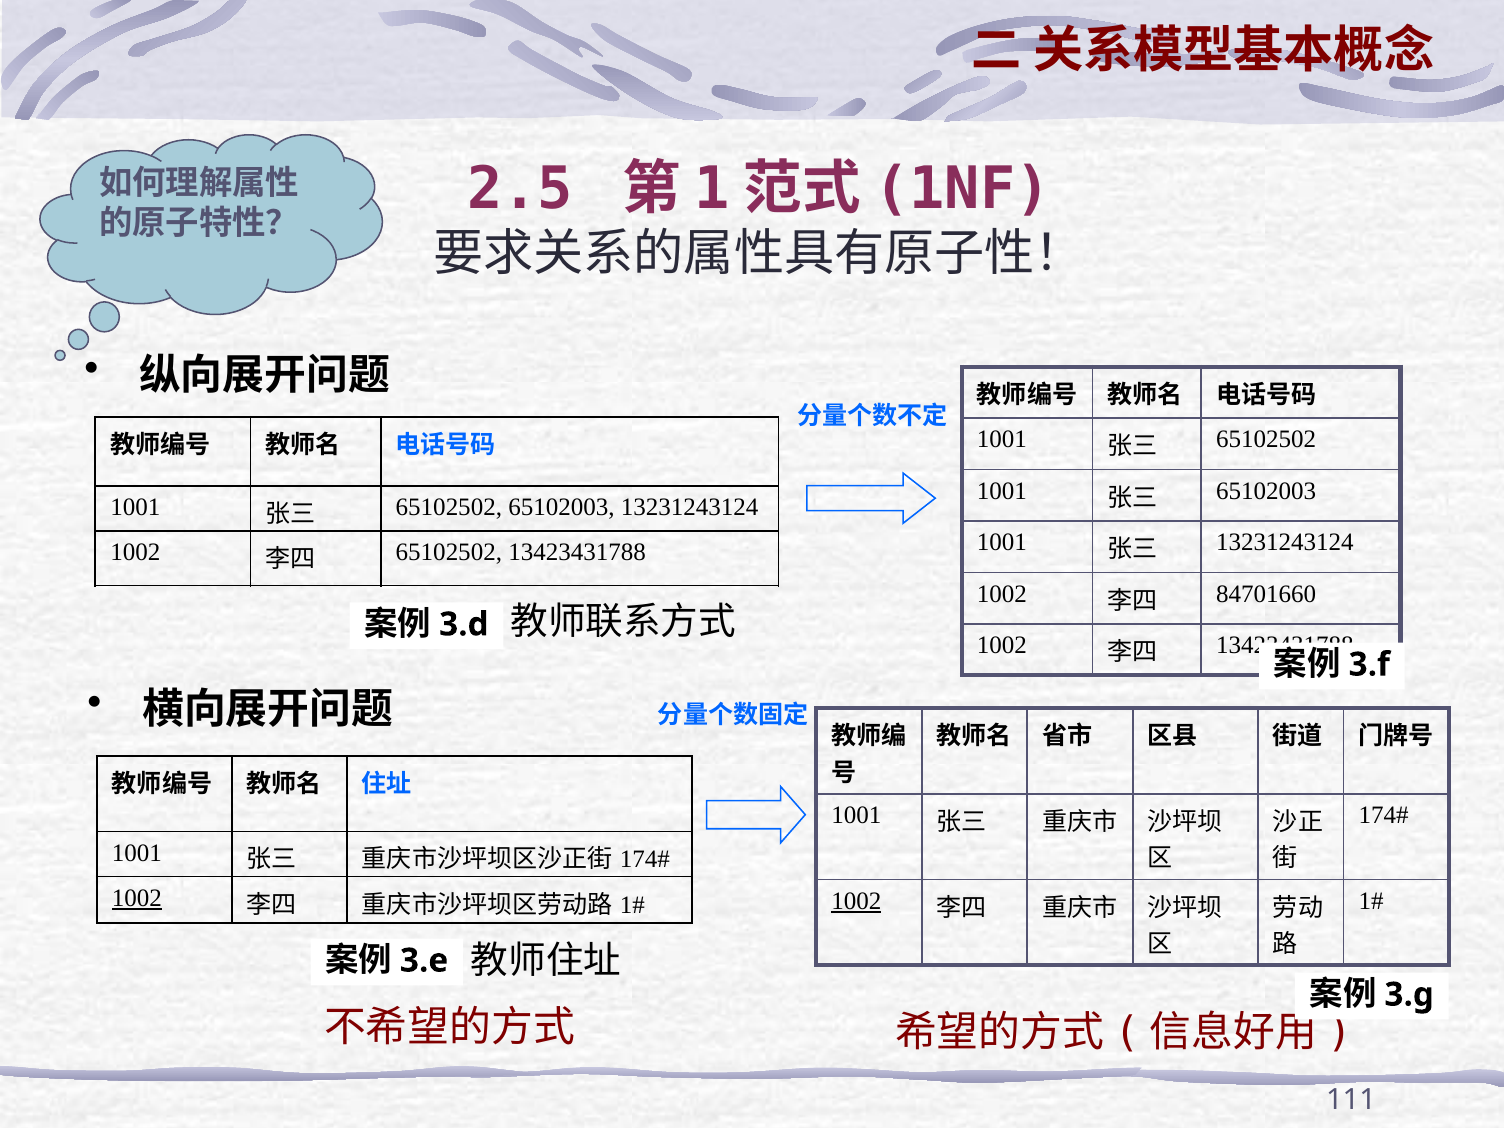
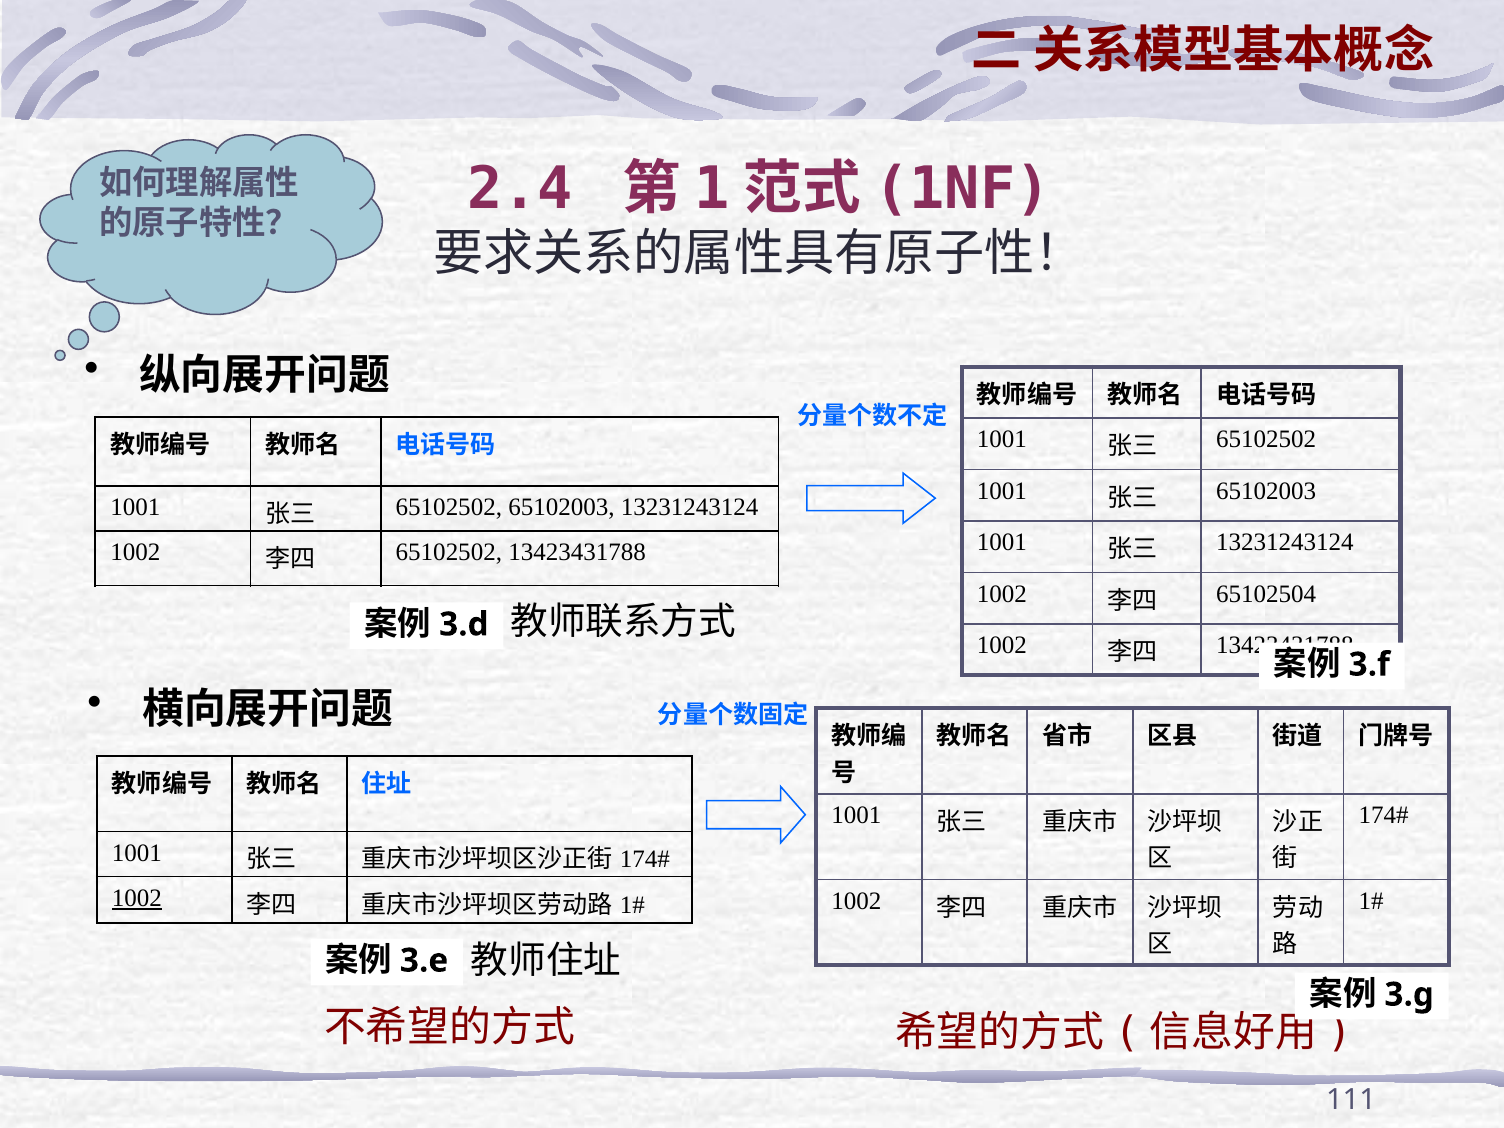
2.5: 2.5 -> 2.4
84701660: 84701660 -> 65102504
1002 at (856, 901) underline: present -> none
